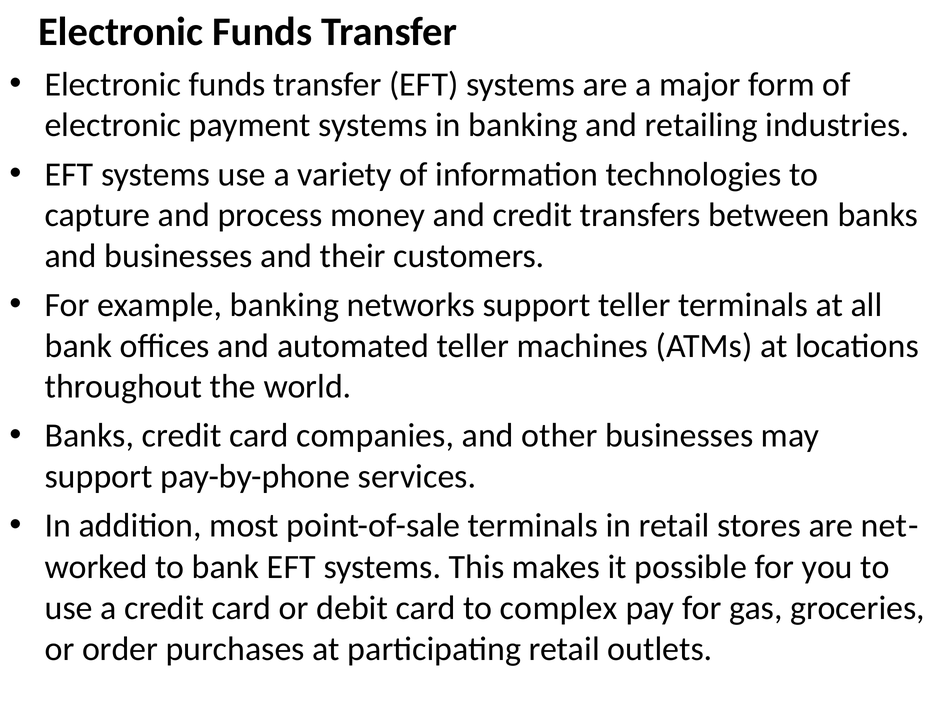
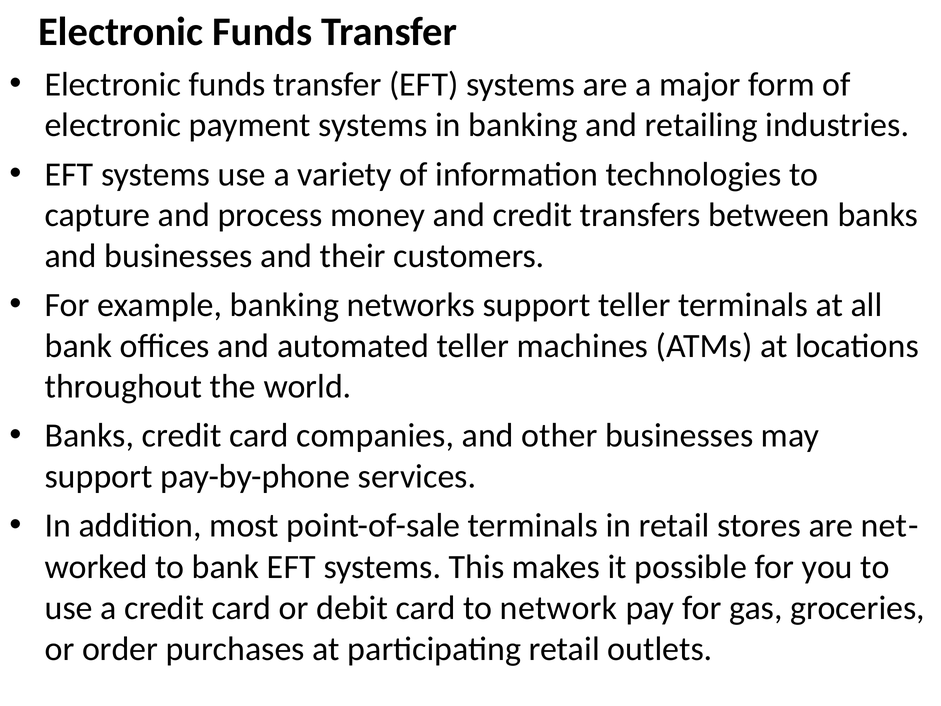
complex: complex -> network
